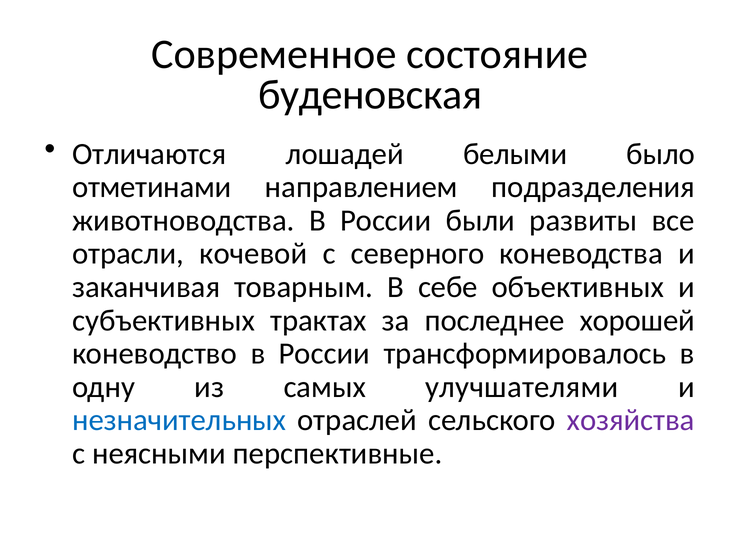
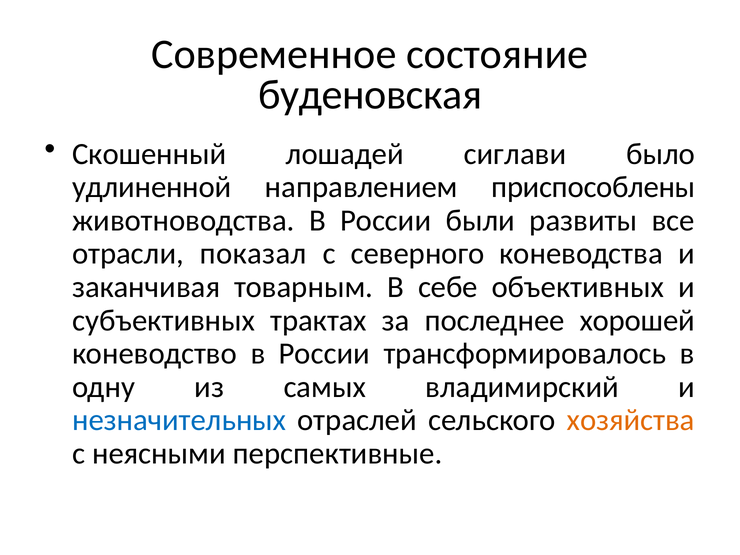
Отличаются: Отличаются -> Скошенный
белыми: белыми -> сиглави
отметинами: отметинами -> удлиненной
подразделения: подразделения -> приспособлены
кочевой: кочевой -> показал
улучшателями: улучшателями -> владимирский
хозяйства colour: purple -> orange
